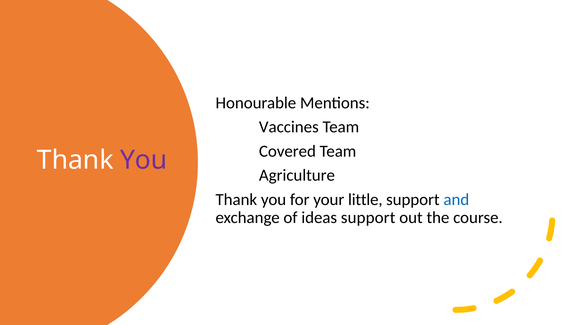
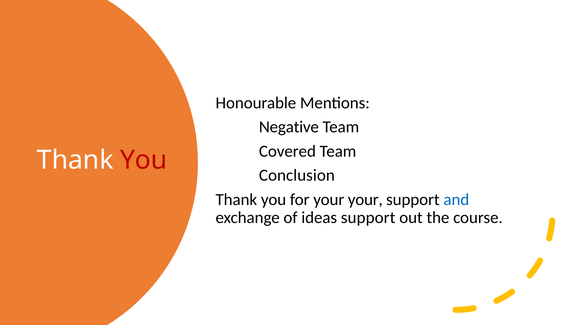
Vaccines: Vaccines -> Negative
You at (144, 161) colour: purple -> red
Agriculture: Agriculture -> Conclusion
your little: little -> your
